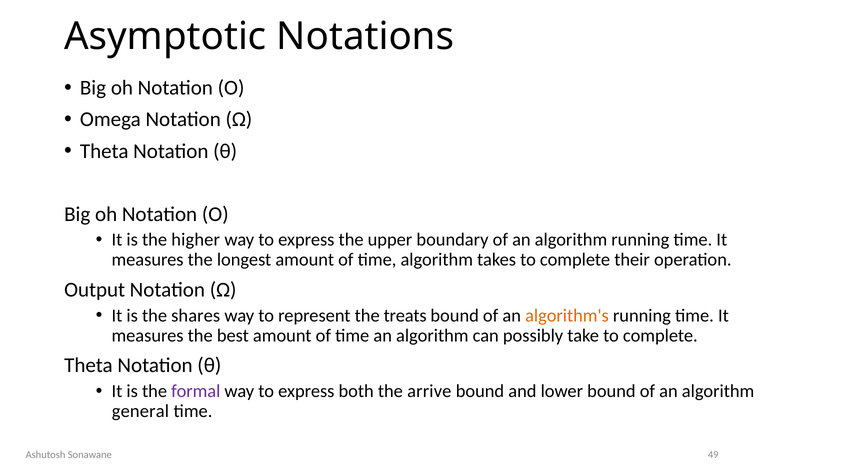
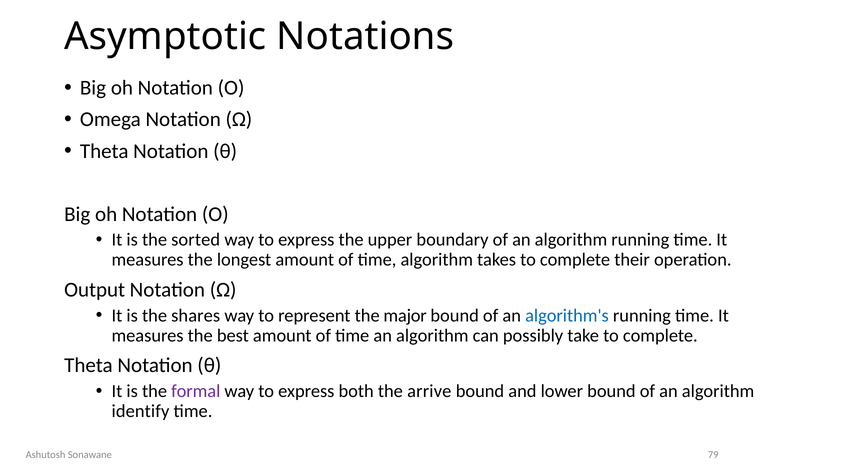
higher: higher -> sorted
treats: treats -> major
algorithm's colour: orange -> blue
general: general -> identify
49: 49 -> 79
